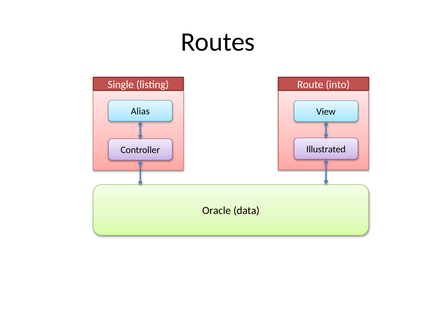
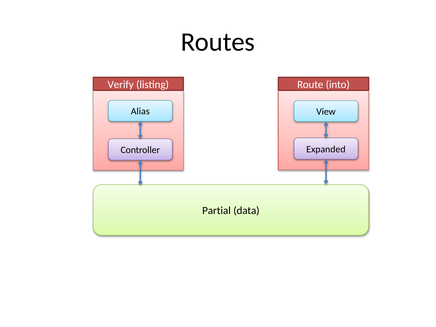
Single: Single -> Verify
Illustrated: Illustrated -> Expanded
Oracle: Oracle -> Partial
